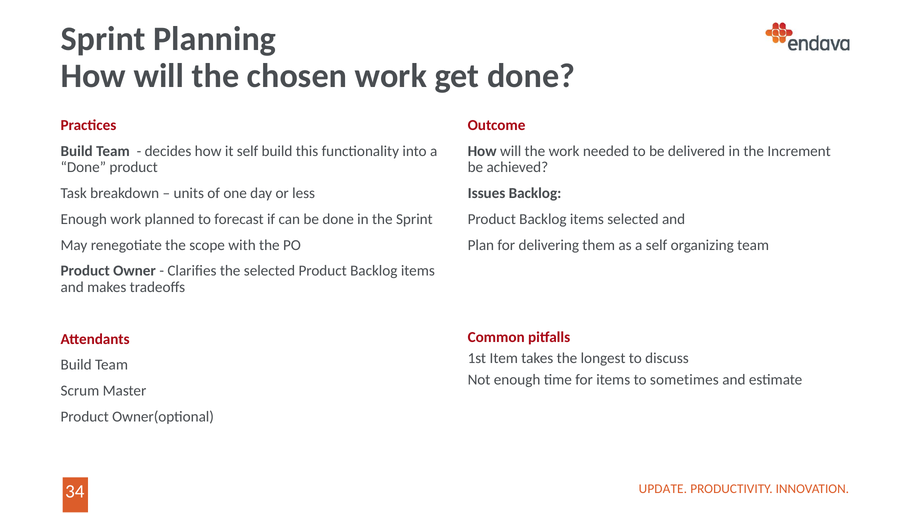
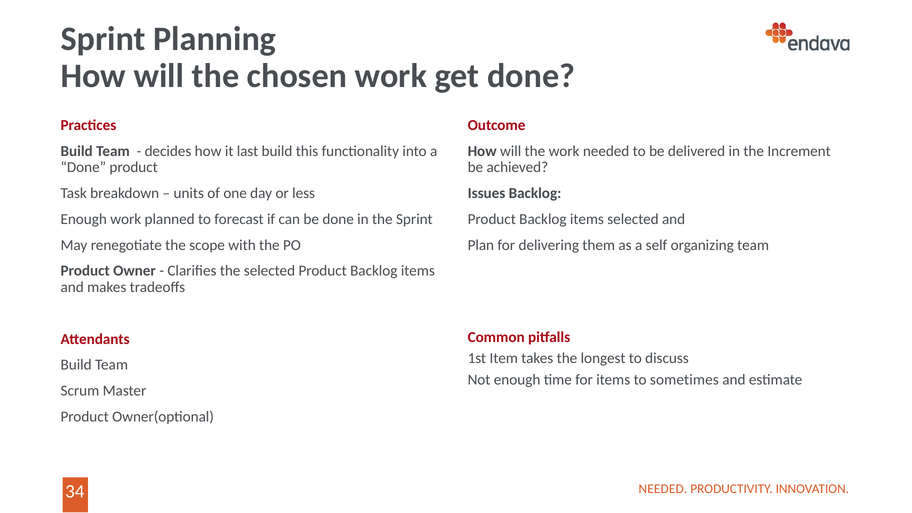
it self: self -> last
UPDATE at (663, 489): UPDATE -> NEEDED
